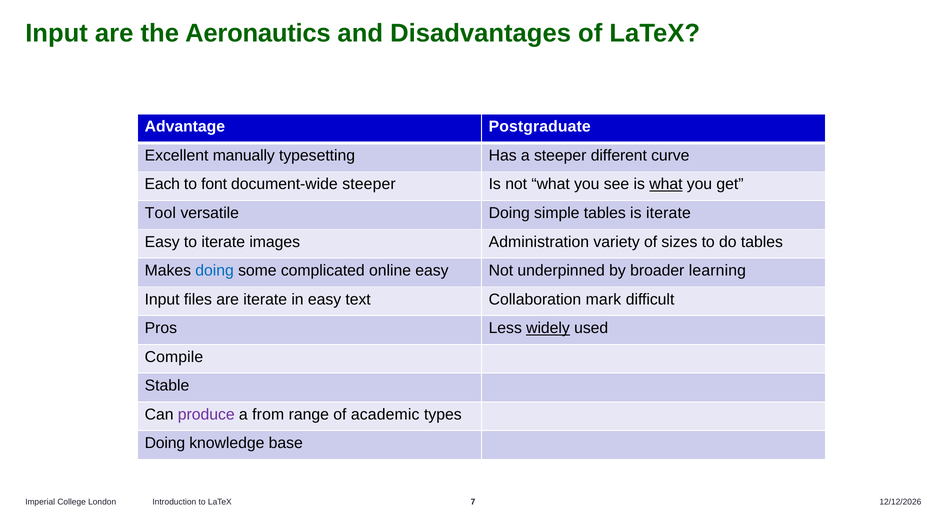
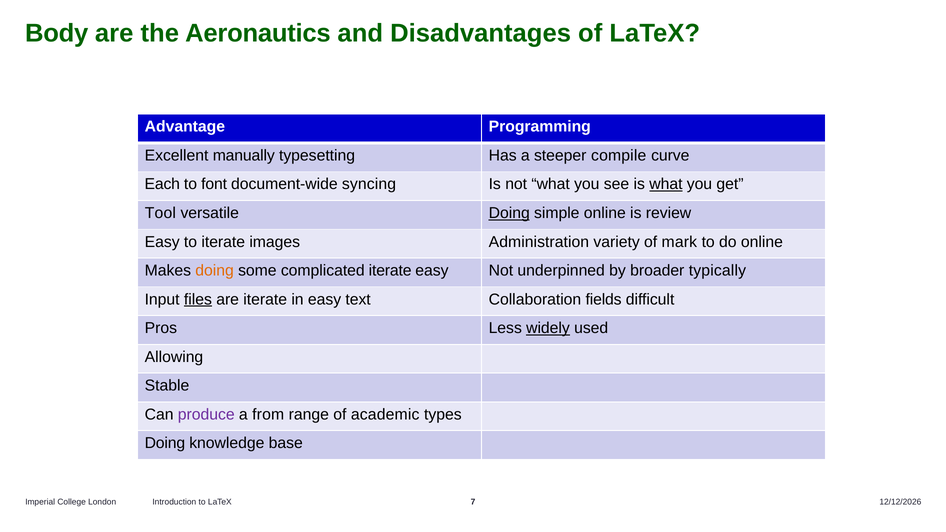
Input at (57, 33): Input -> Body
Postgraduate: Postgraduate -> Programming
different: different -> compile
document-wide steeper: steeper -> syncing
Doing at (509, 213) underline: none -> present
simple tables: tables -> online
is iterate: iterate -> review
sizes: sizes -> mark
do tables: tables -> online
doing at (215, 271) colour: blue -> orange
complicated online: online -> iterate
learning: learning -> typically
files underline: none -> present
mark: mark -> fields
Compile: Compile -> Allowing
